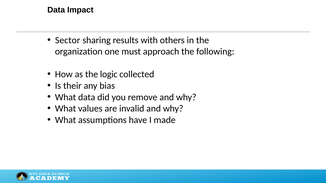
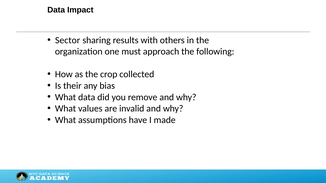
logic: logic -> crop
